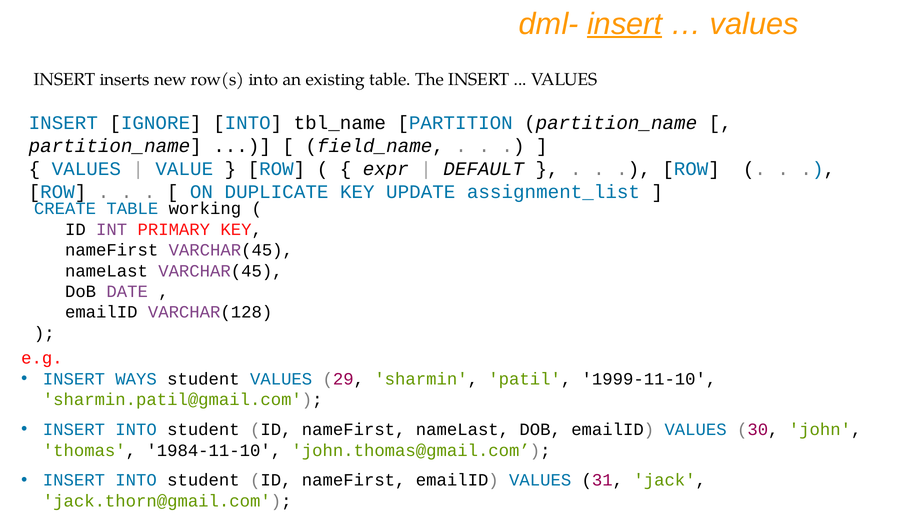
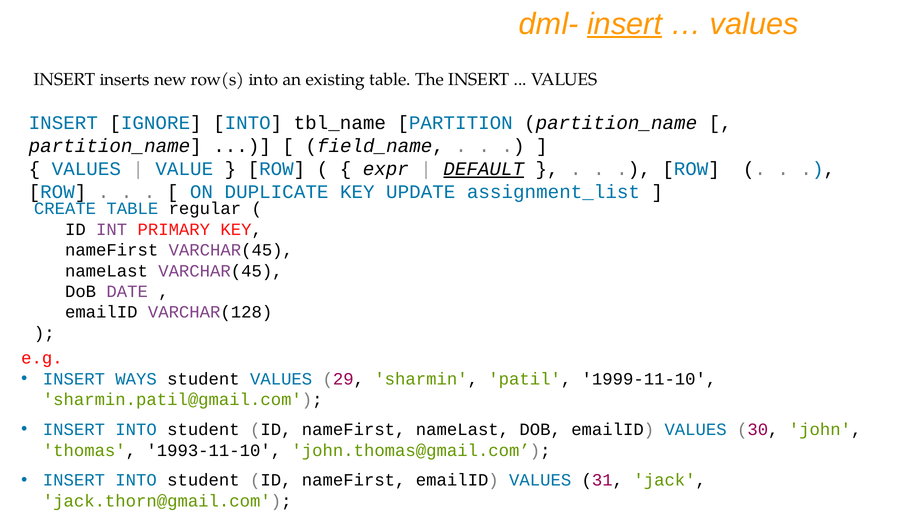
DEFAULT underline: none -> present
working: working -> regular
1984-11-10: 1984-11-10 -> 1993-11-10
